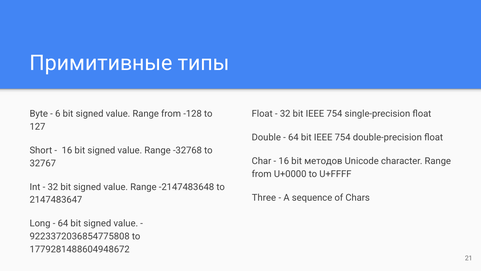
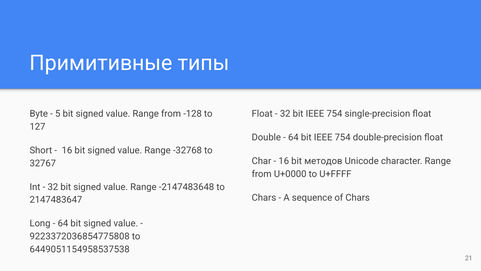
6: 6 -> 5
Three at (264, 197): Three -> Chars
1779281488604948672: 1779281488604948672 -> 6449051154958537538
